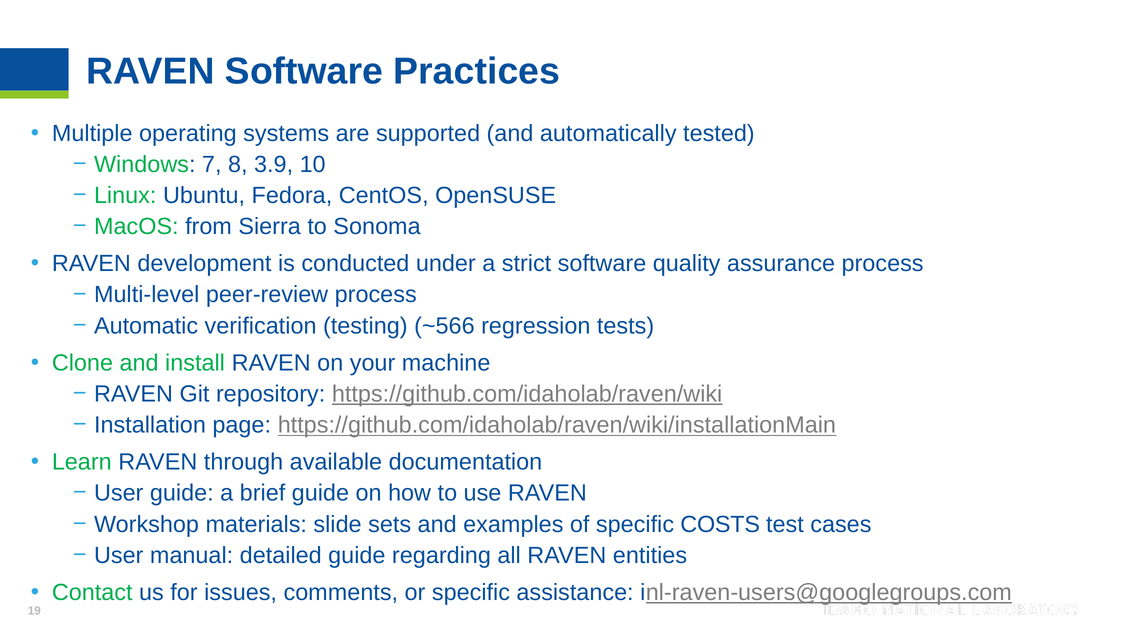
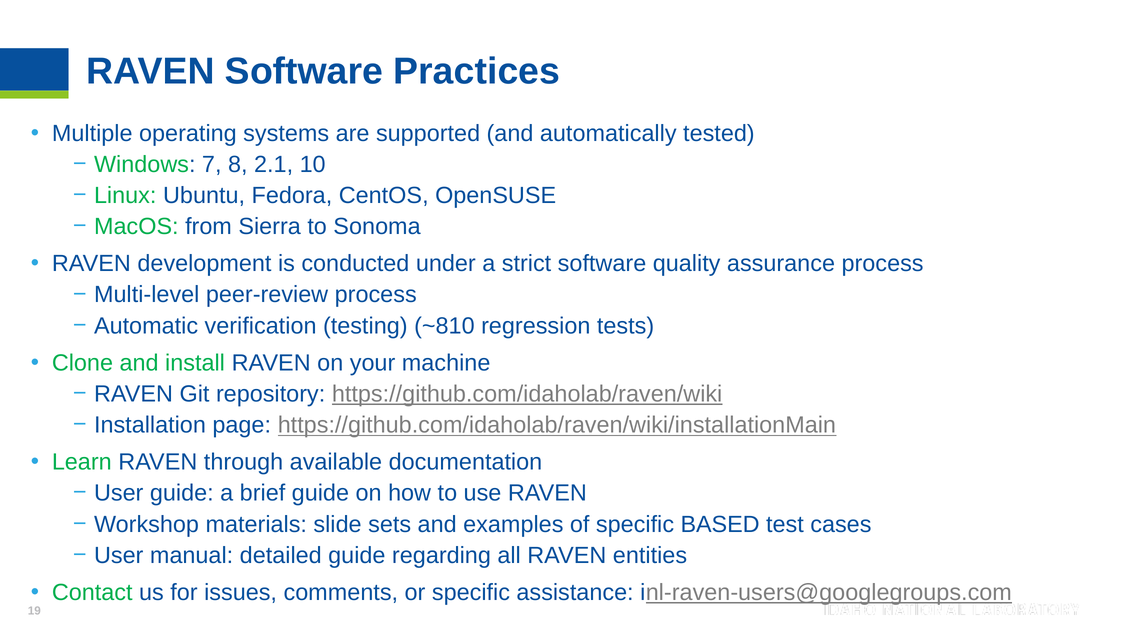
3.9: 3.9 -> 2.1
~566: ~566 -> ~810
COSTS: COSTS -> BASED
